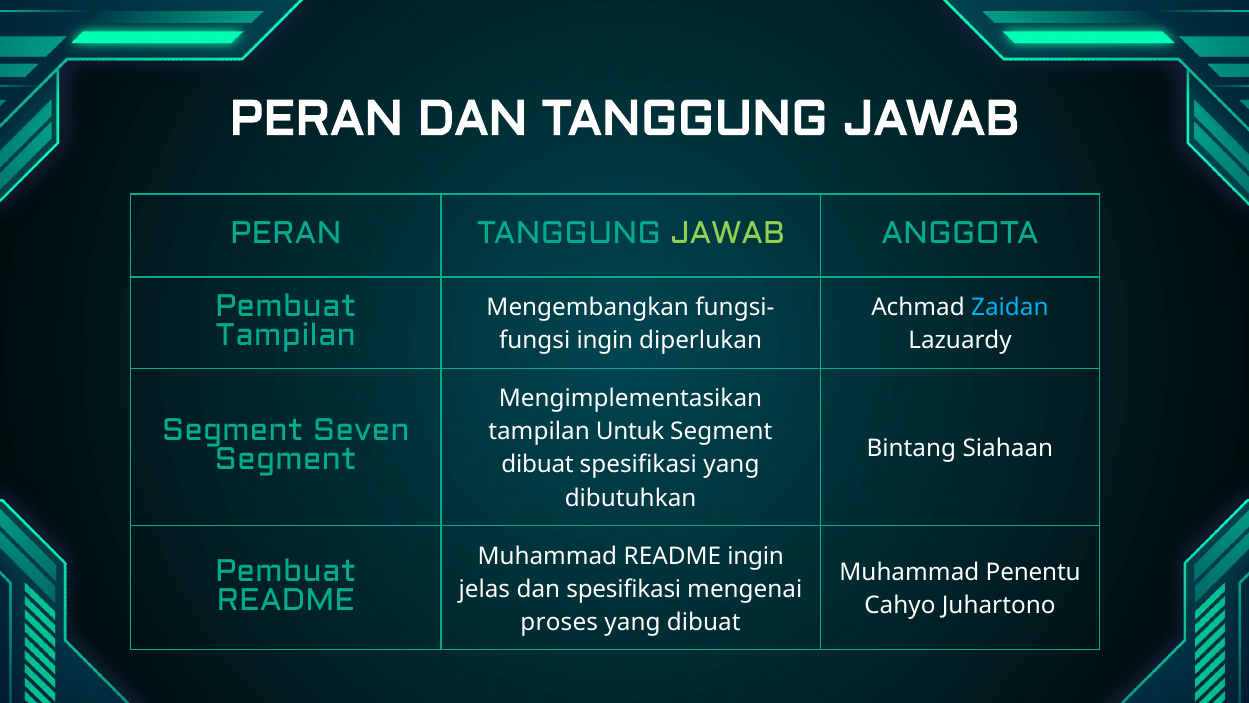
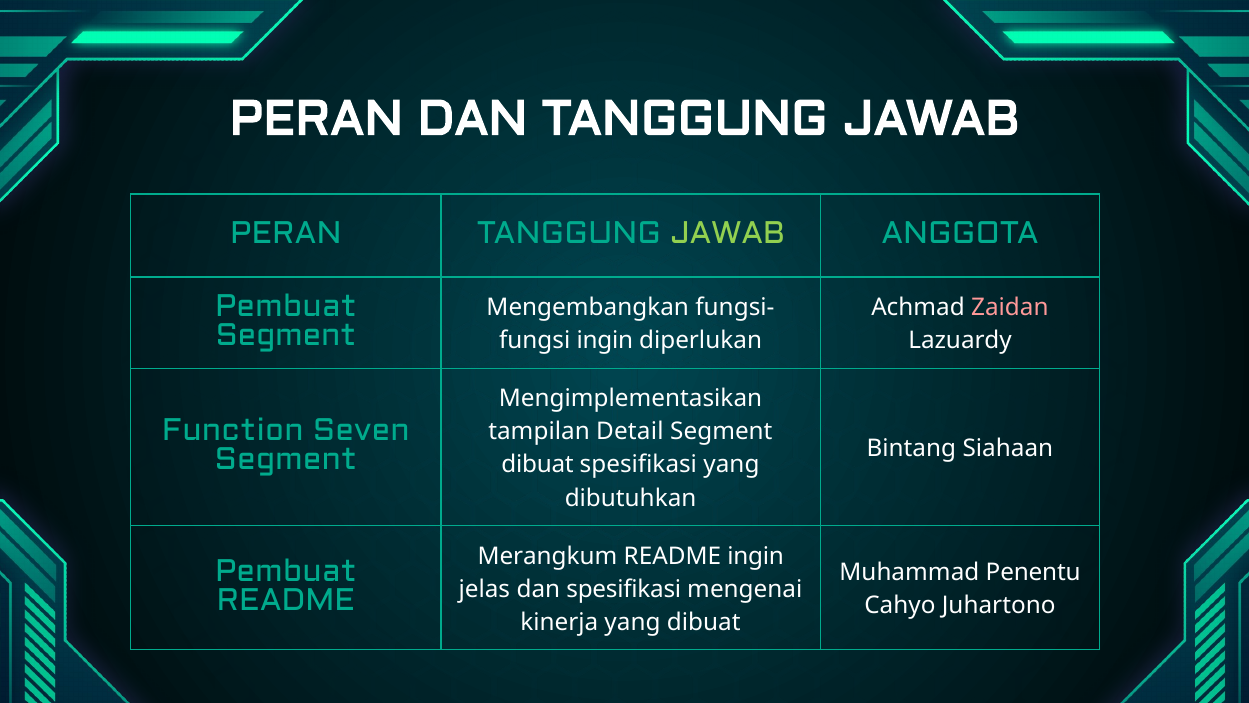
Zaidan colour: light blue -> pink
Tampilan at (286, 335): Tampilan -> Segment
Segment at (233, 430): Segment -> Function
Untuk: Untuk -> Detail
Muhammad at (547, 556): Muhammad -> Merangkum
proses: proses -> kinerja
